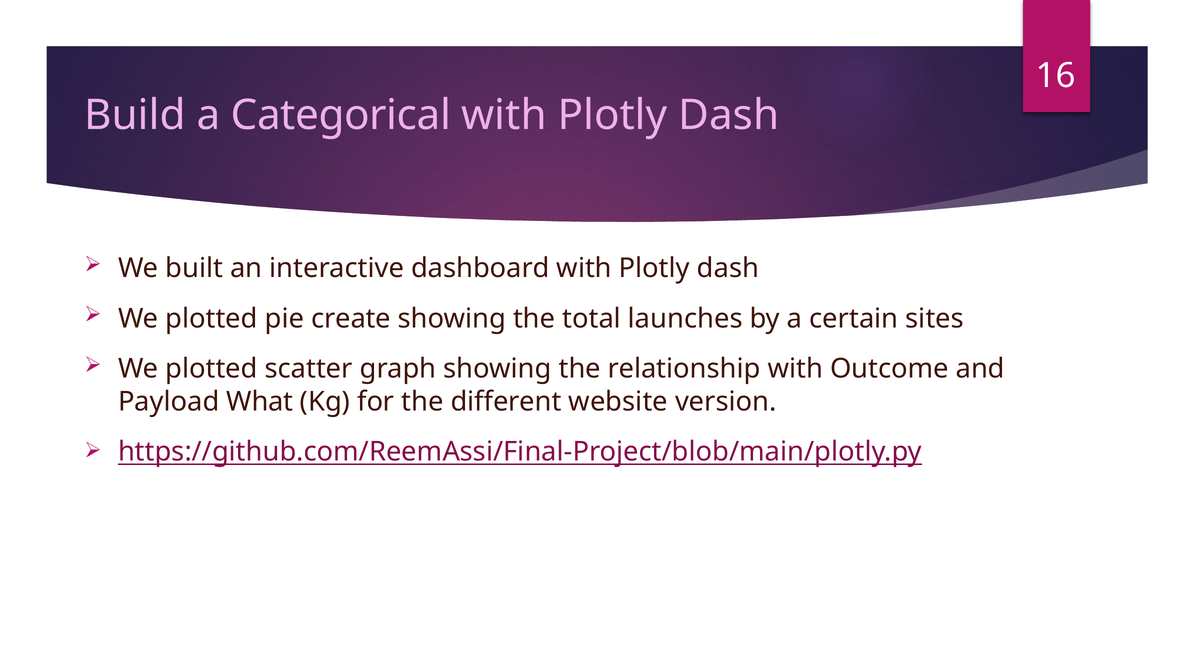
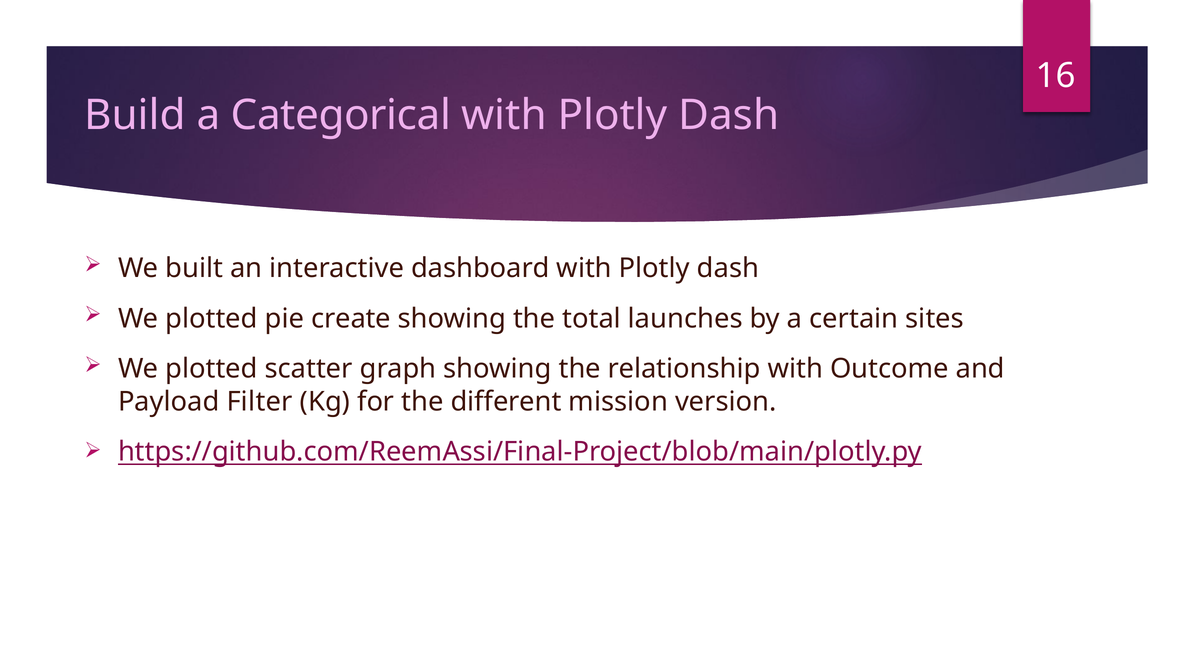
What: What -> Filter
website: website -> mission
